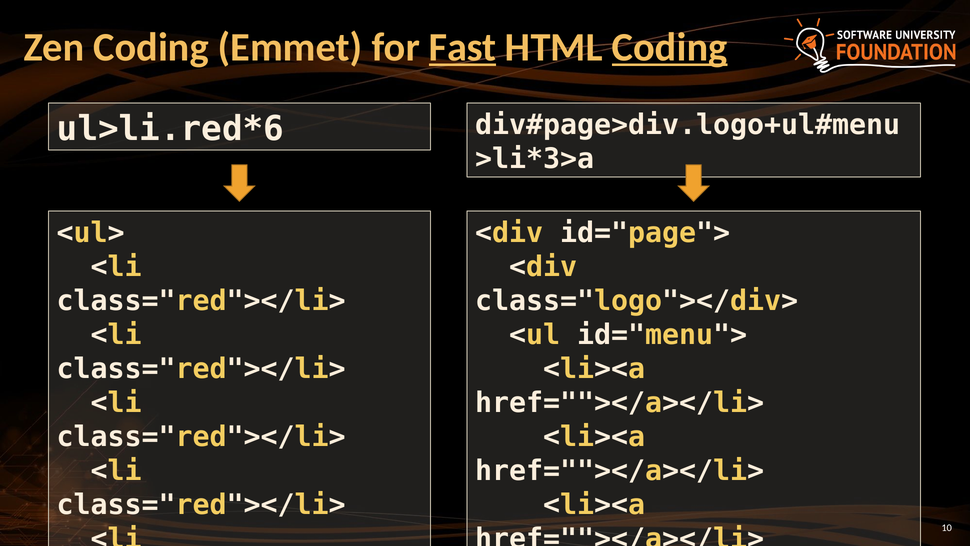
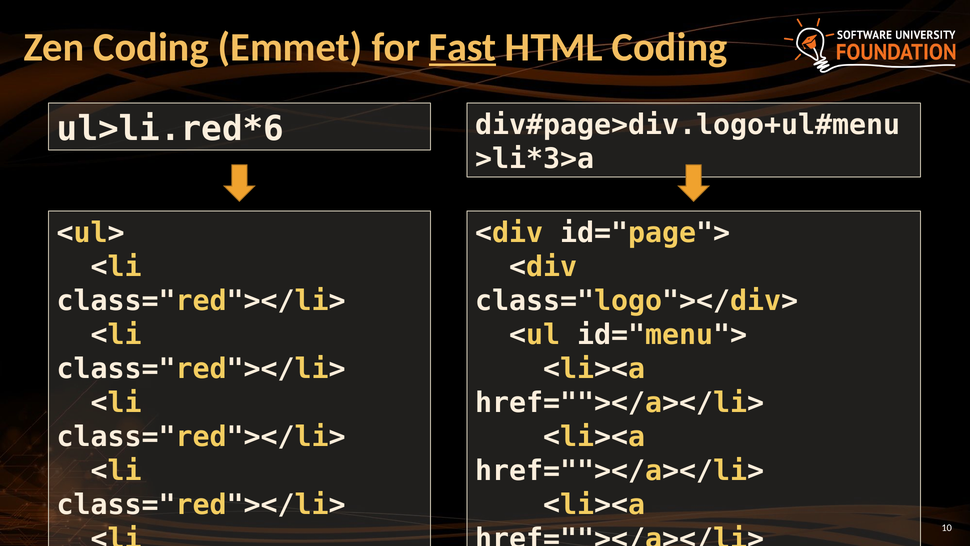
Coding at (670, 47) underline: present -> none
